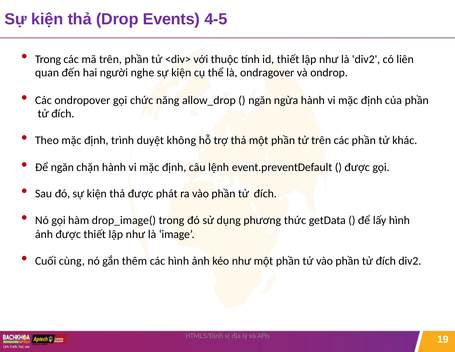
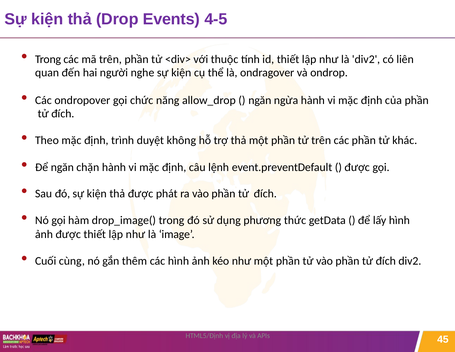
19: 19 -> 45
